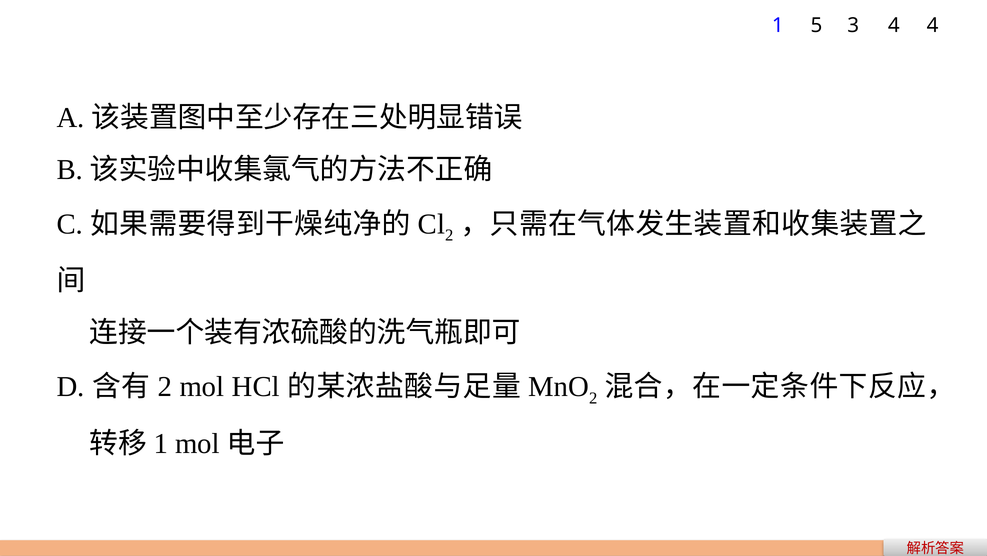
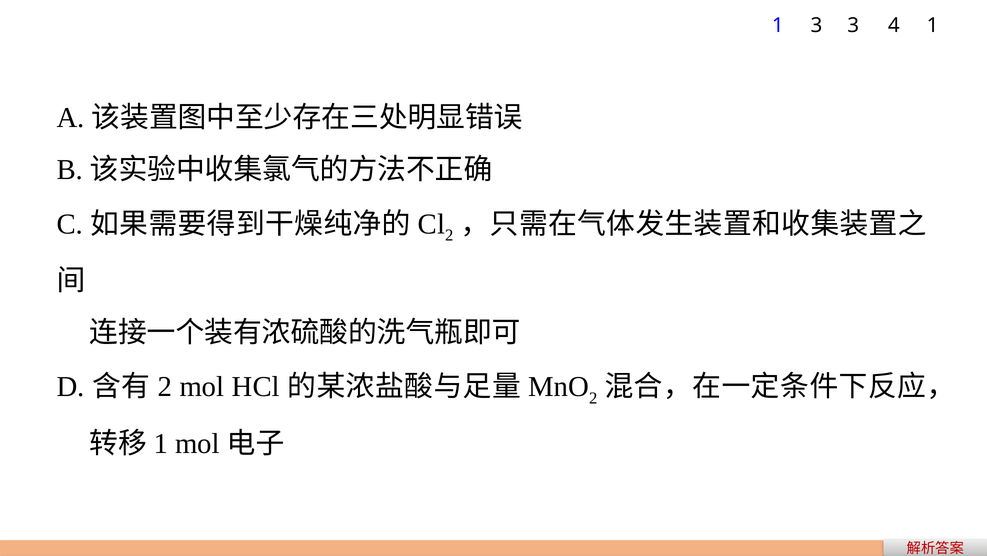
1 5: 5 -> 3
4 4: 4 -> 1
